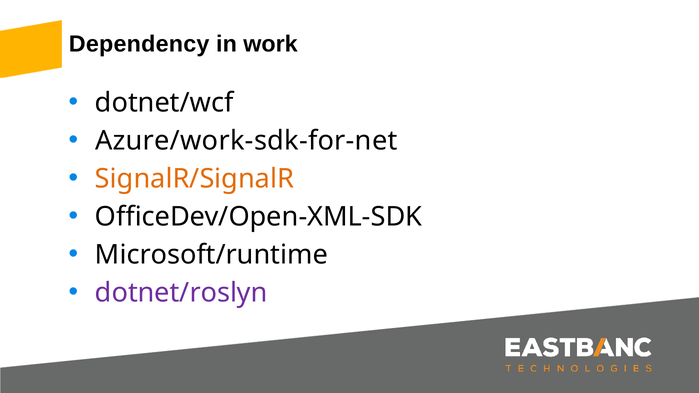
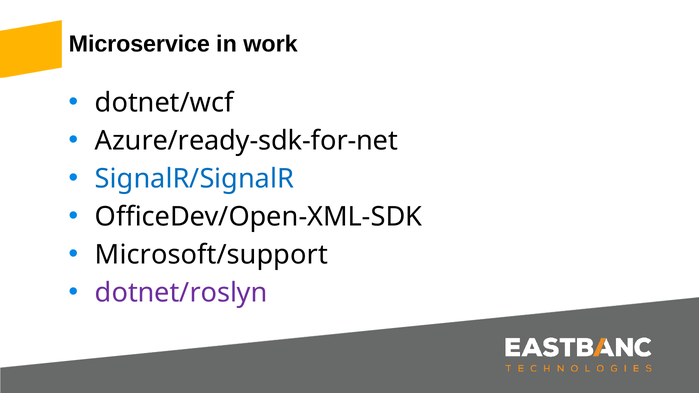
Dependency: Dependency -> Microservice
Azure/work-sdk-for-net: Azure/work-sdk-for-net -> Azure/ready-sdk-for-net
SignalR/SignalR colour: orange -> blue
Microsoft/runtime: Microsoft/runtime -> Microsoft/support
